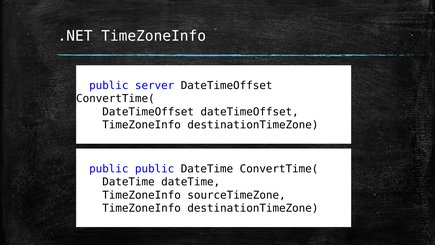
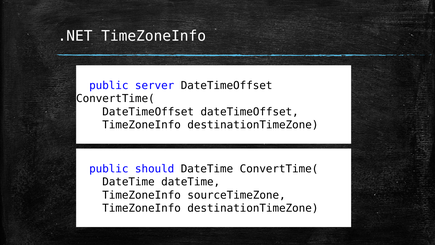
public public: public -> should
